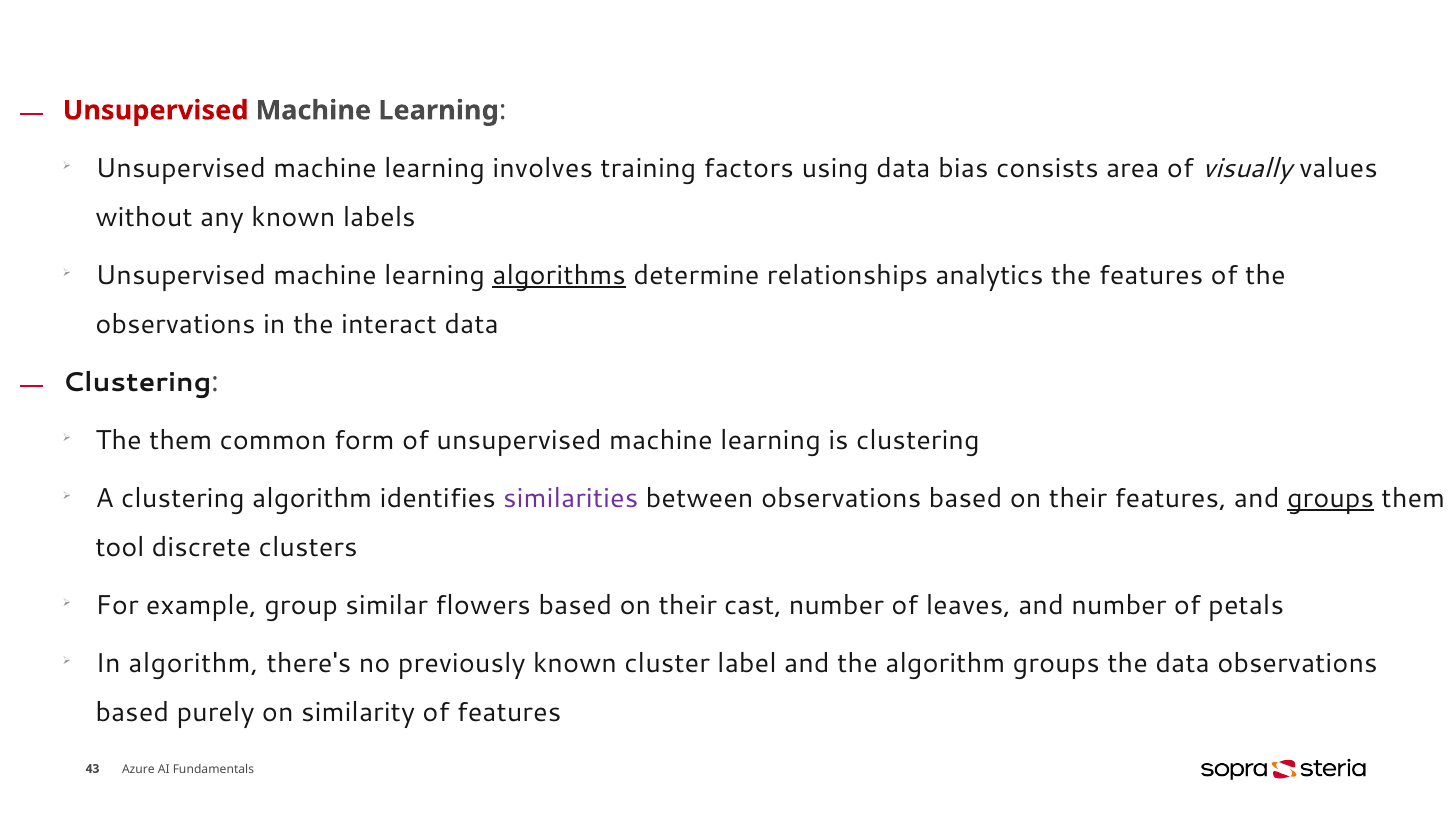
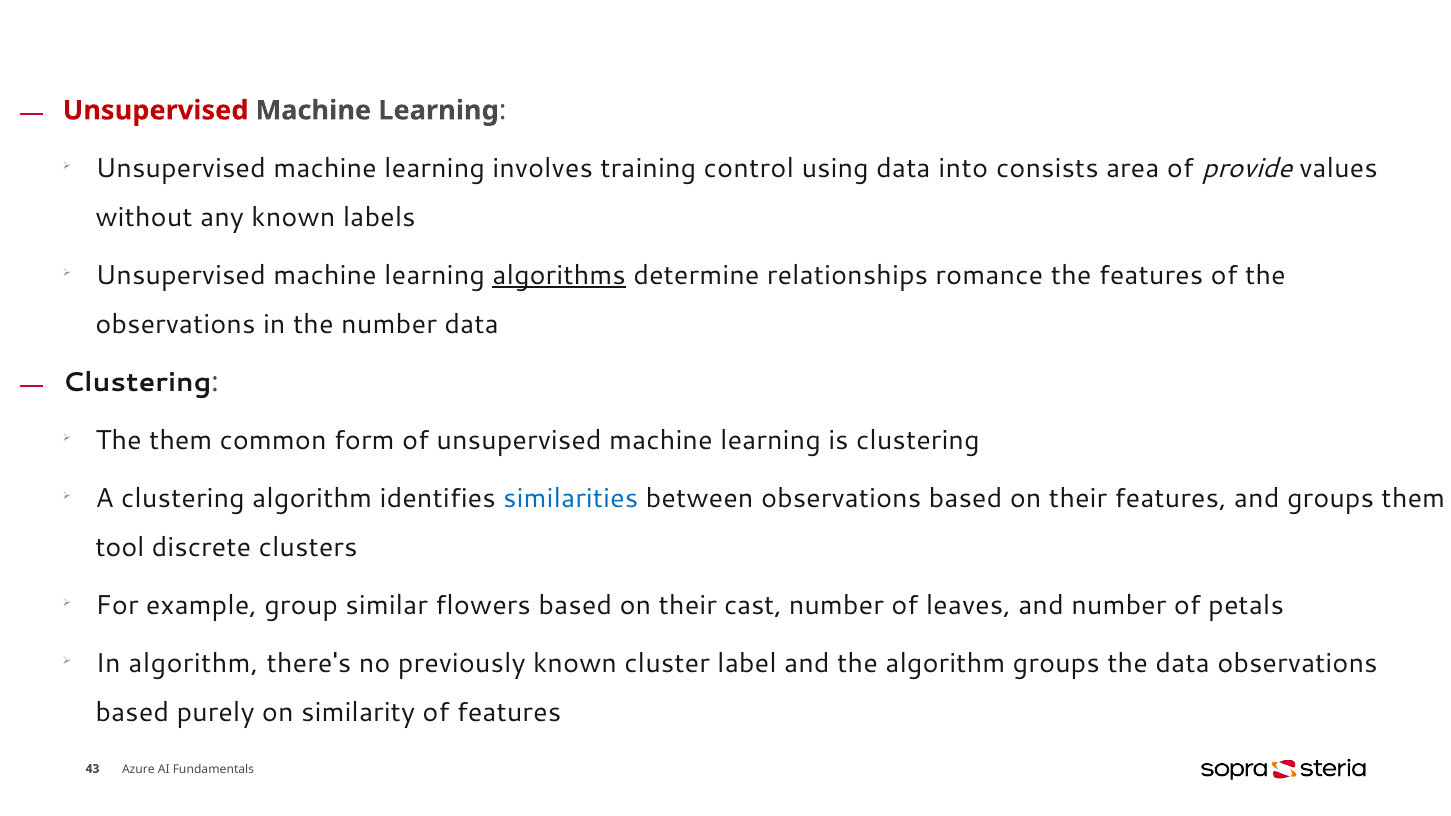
factors: factors -> control
bias: bias -> into
visually: visually -> provide
analytics: analytics -> romance
the interact: interact -> number
similarities colour: purple -> blue
groups at (1331, 499) underline: present -> none
